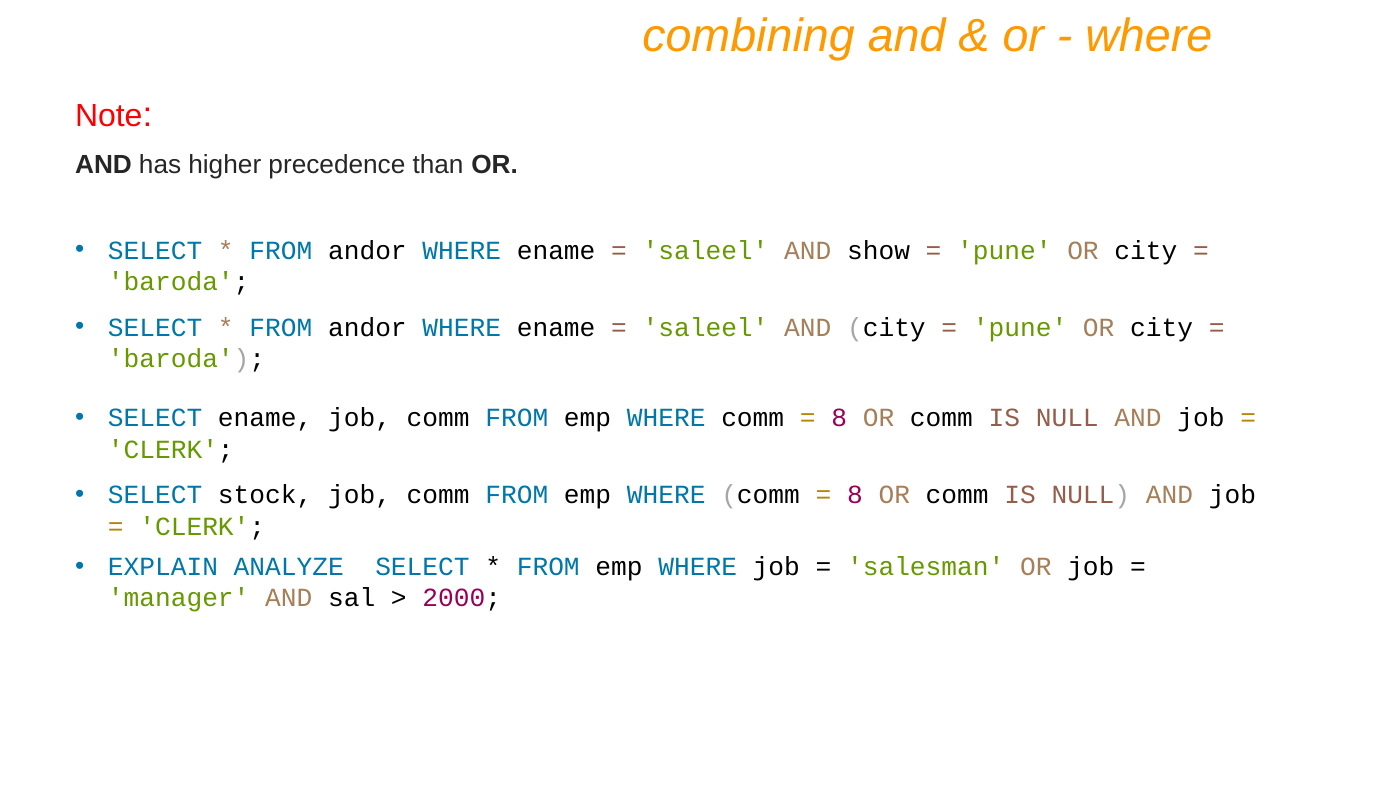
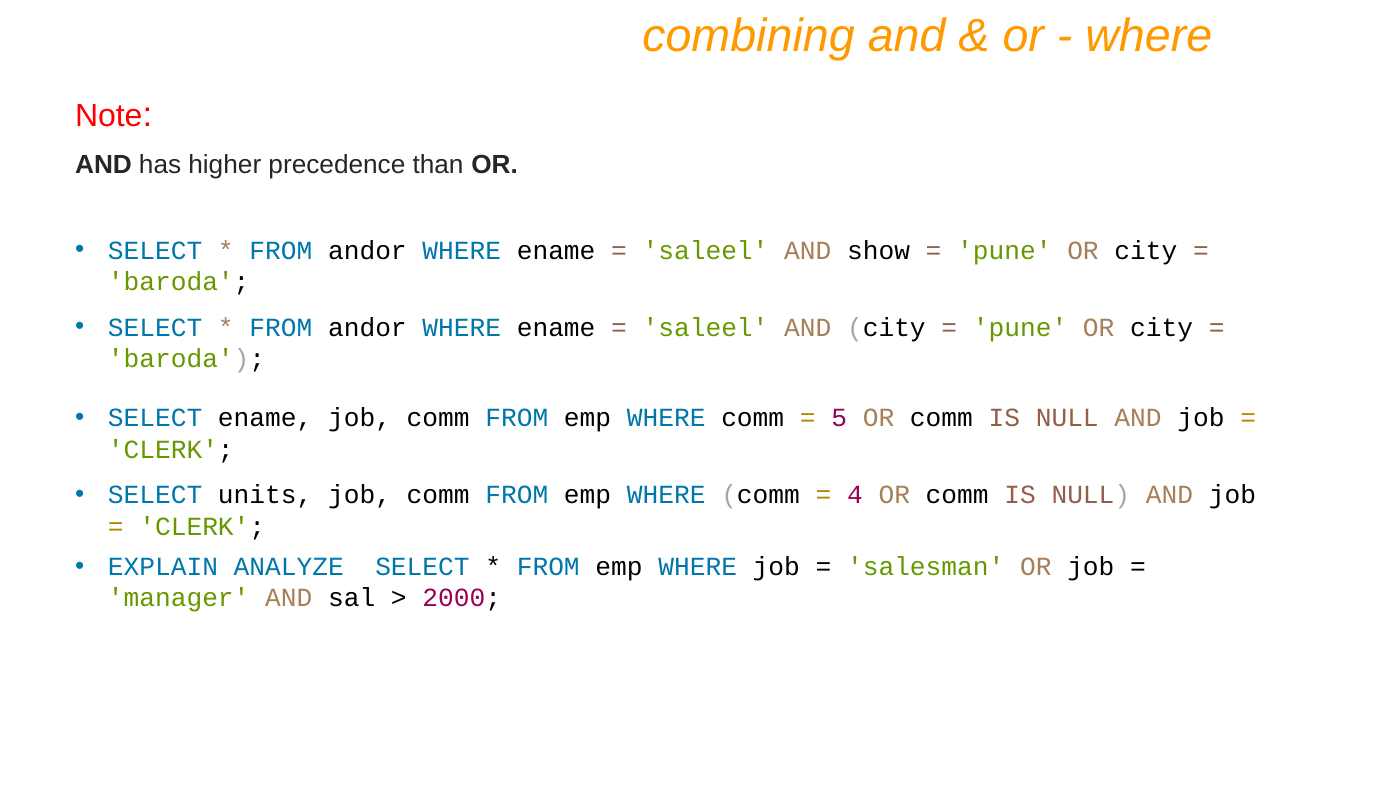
8 at (839, 418): 8 -> 5
stock: stock -> units
8 at (855, 495): 8 -> 4
